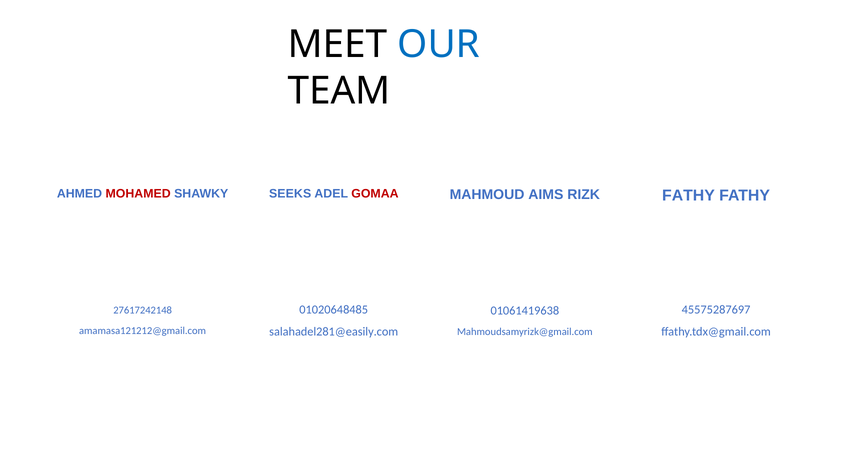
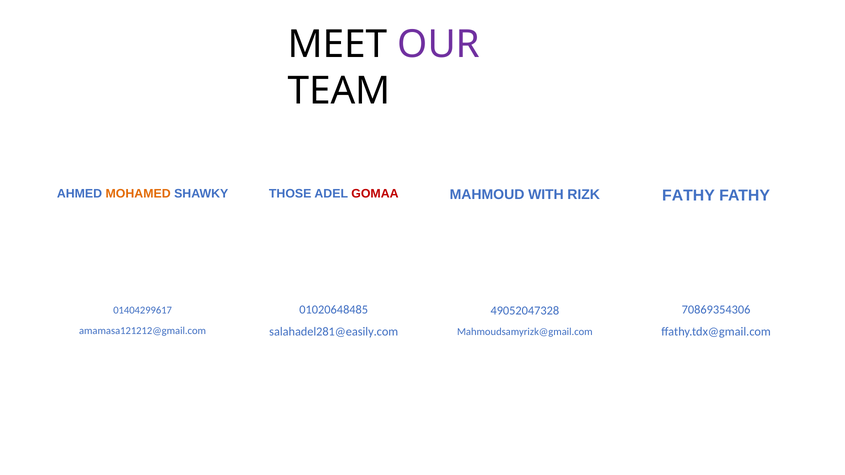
OUR colour: blue -> purple
MOHAMED colour: red -> orange
SEEKS: SEEKS -> THOSE
AIMS: AIMS -> WITH
45575287697: 45575287697 -> 70869354306
01061419638: 01061419638 -> 49052047328
27617242148: 27617242148 -> 01404299617
